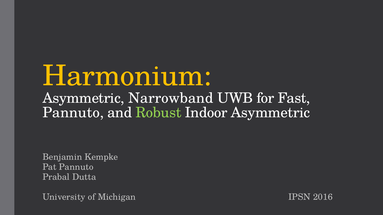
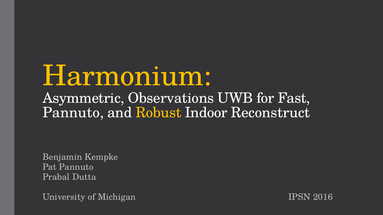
Narrowband: Narrowband -> Observations
Robust colour: light green -> yellow
Indoor Asymmetric: Asymmetric -> Reconstruct
